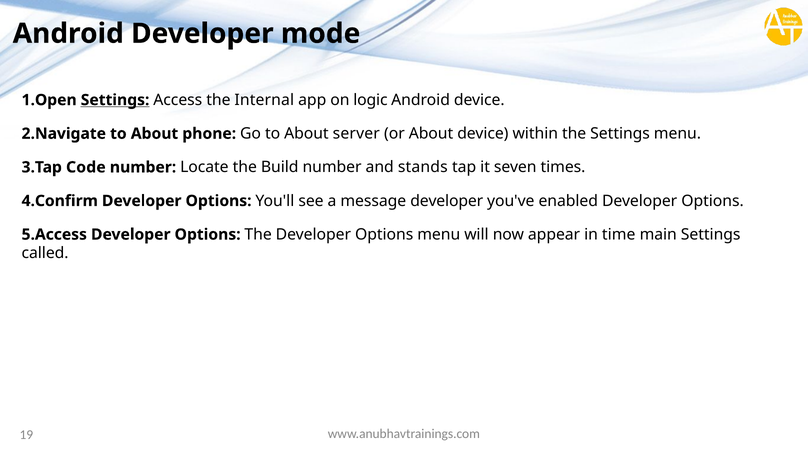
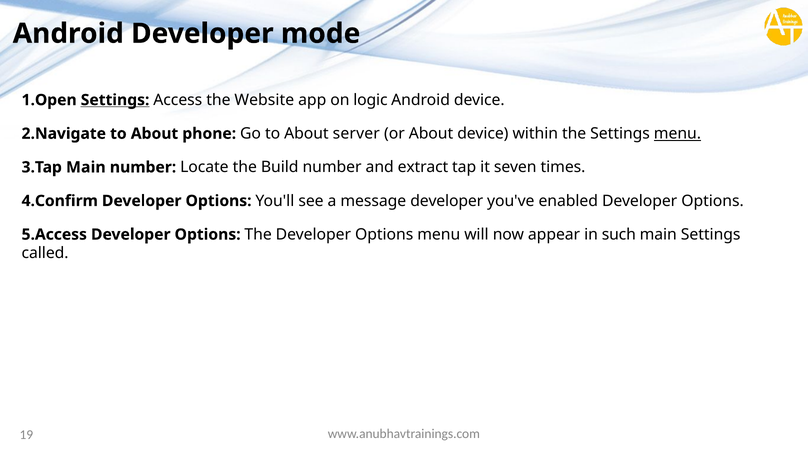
Internal: Internal -> Website
menu at (677, 134) underline: none -> present
Code at (86, 167): Code -> Main
stands: stands -> extract
time: time -> such
